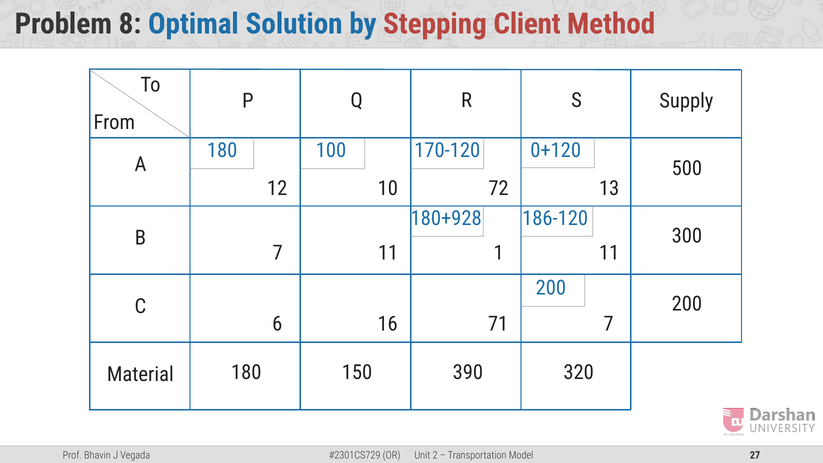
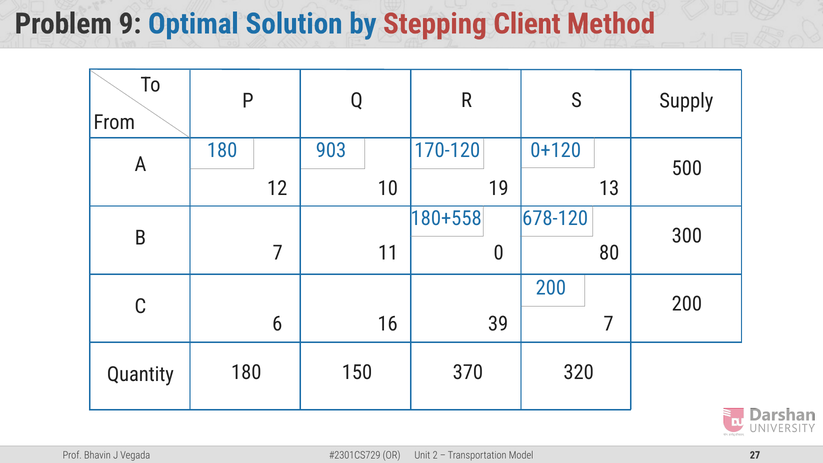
8: 8 -> 9
100: 100 -> 903
72: 72 -> 19
180+928: 180+928 -> 180+558
186-120: 186-120 -> 678-120
1: 1 -> 0
7 11: 11 -> 80
71: 71 -> 39
390: 390 -> 370
Material: Material -> Quantity
